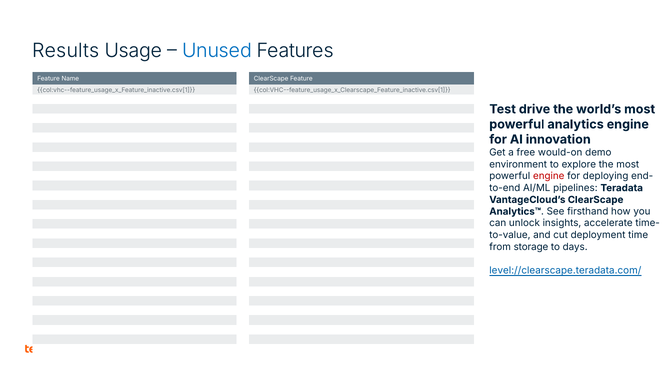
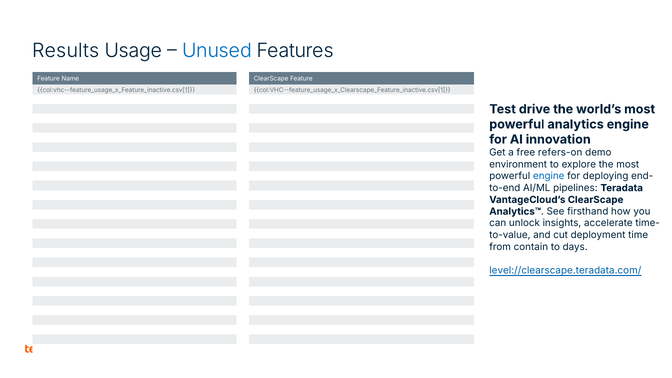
would-on: would-on -> refers-on
engine at (549, 176) colour: red -> blue
storage: storage -> contain
